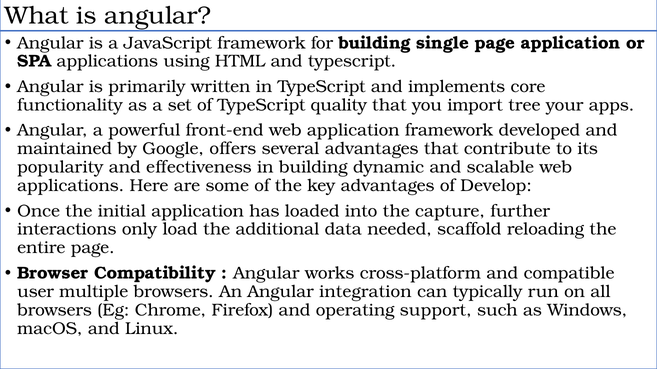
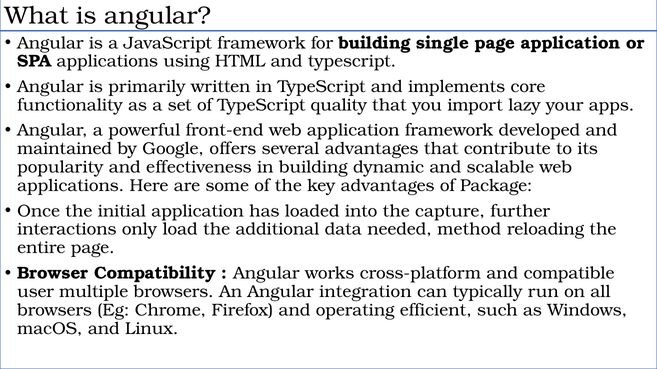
tree: tree -> lazy
Develop: Develop -> Package
scaffold: scaffold -> method
support: support -> efficient
